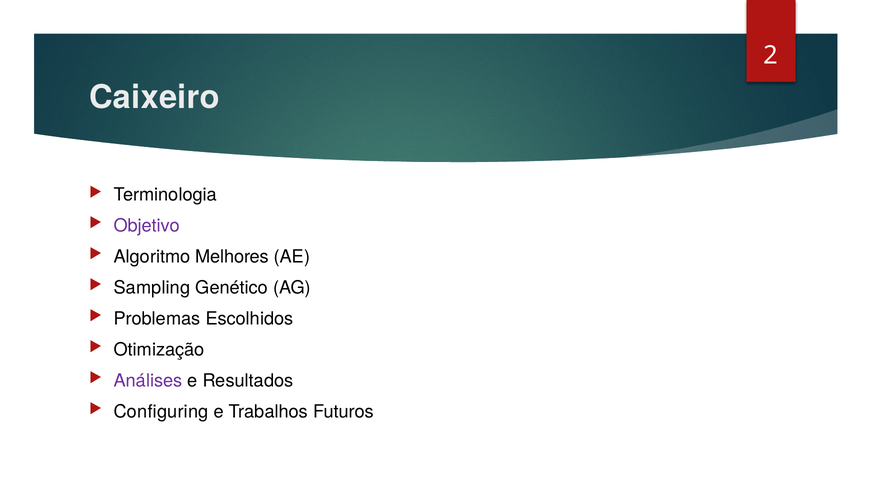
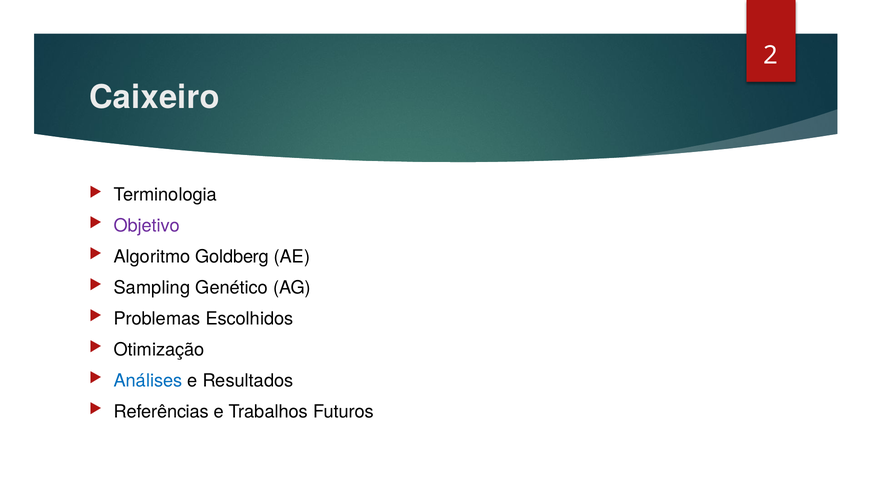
Melhores: Melhores -> Goldberg
Análises colour: purple -> blue
Configuring: Configuring -> Referências
